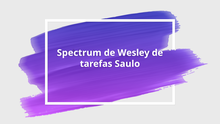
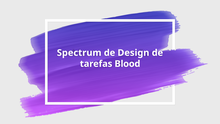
Wesley: Wesley -> Design
Saulo: Saulo -> Blood
